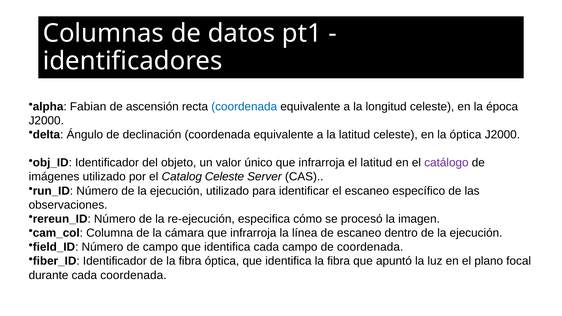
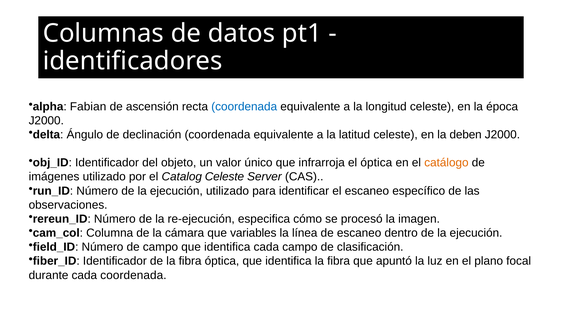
la óptica: óptica -> deben
el latitud: latitud -> óptica
catálogo colour: purple -> orange
cámara que infrarroja: infrarroja -> variables
de coordenada: coordenada -> clasificación
